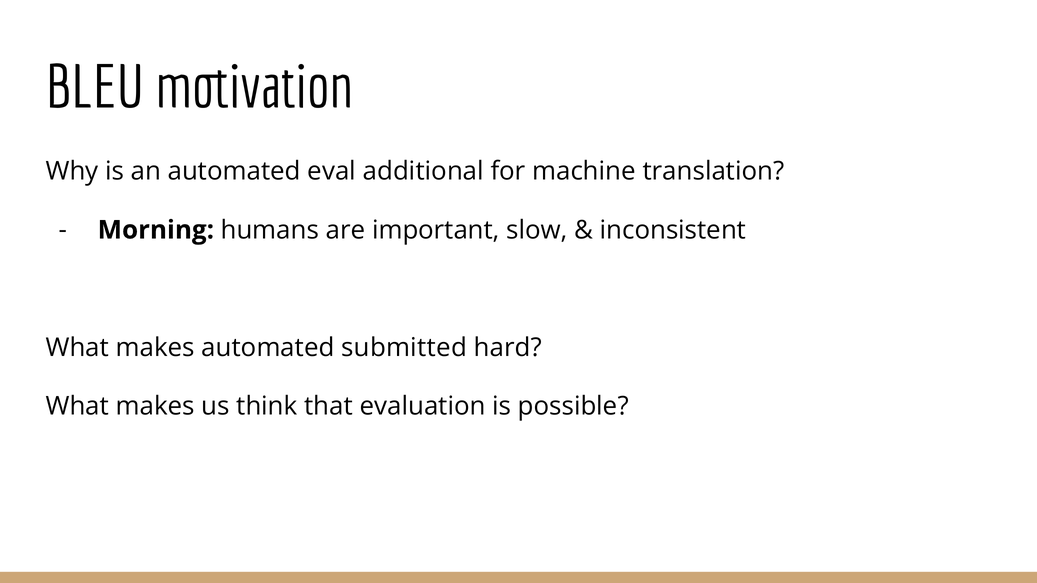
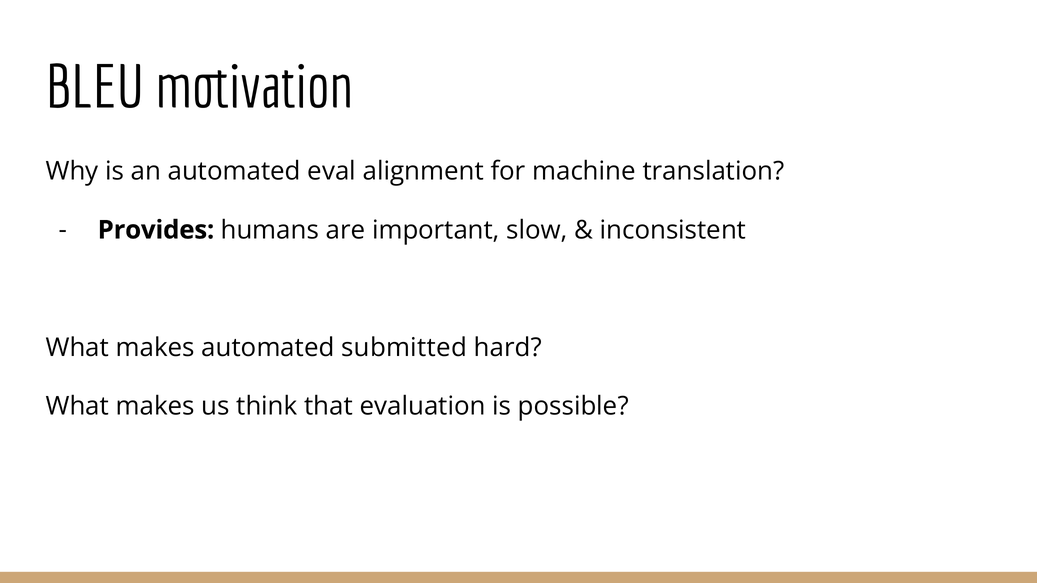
additional: additional -> alignment
Morning: Morning -> Provides
